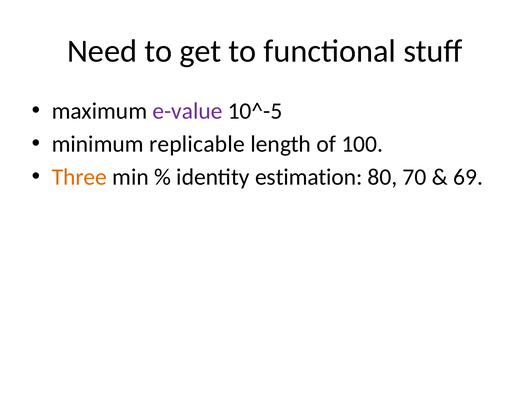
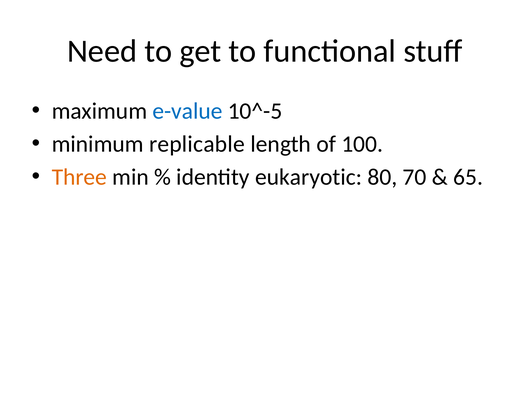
e-value colour: purple -> blue
estimation: estimation -> eukaryotic
69: 69 -> 65
